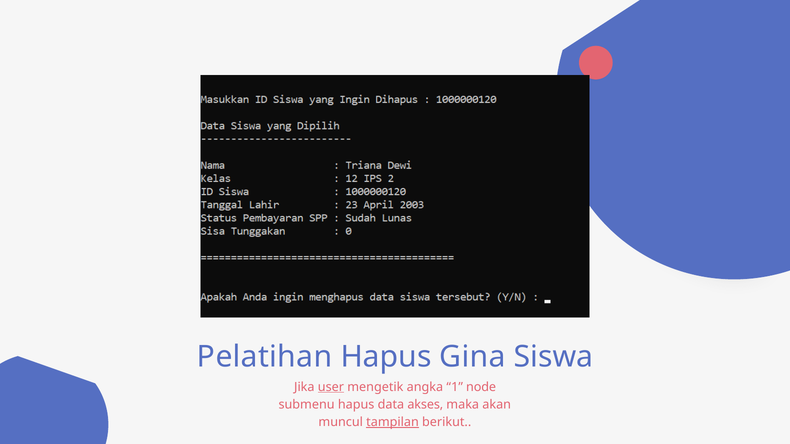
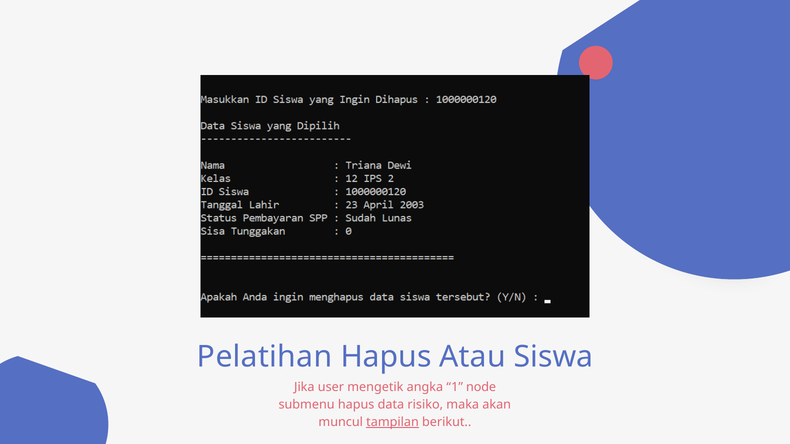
Gina: Gina -> Atau
user underline: present -> none
akses: akses -> risiko
